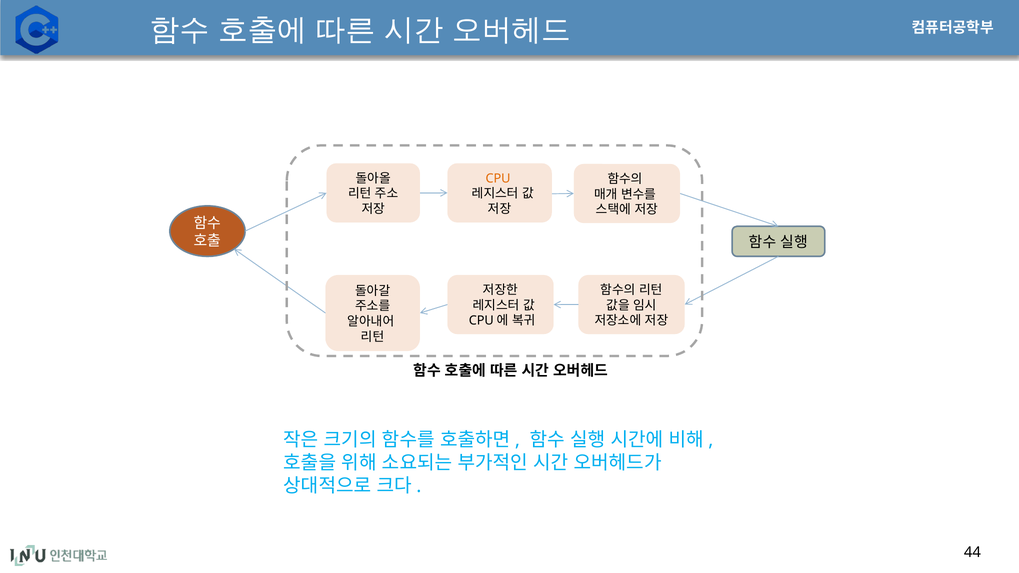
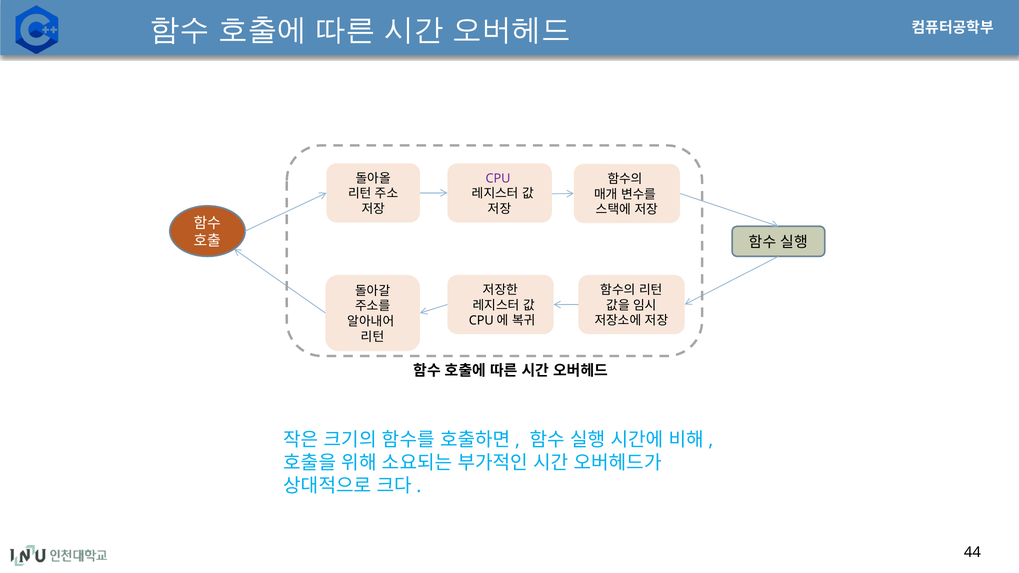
CPU colour: orange -> purple
